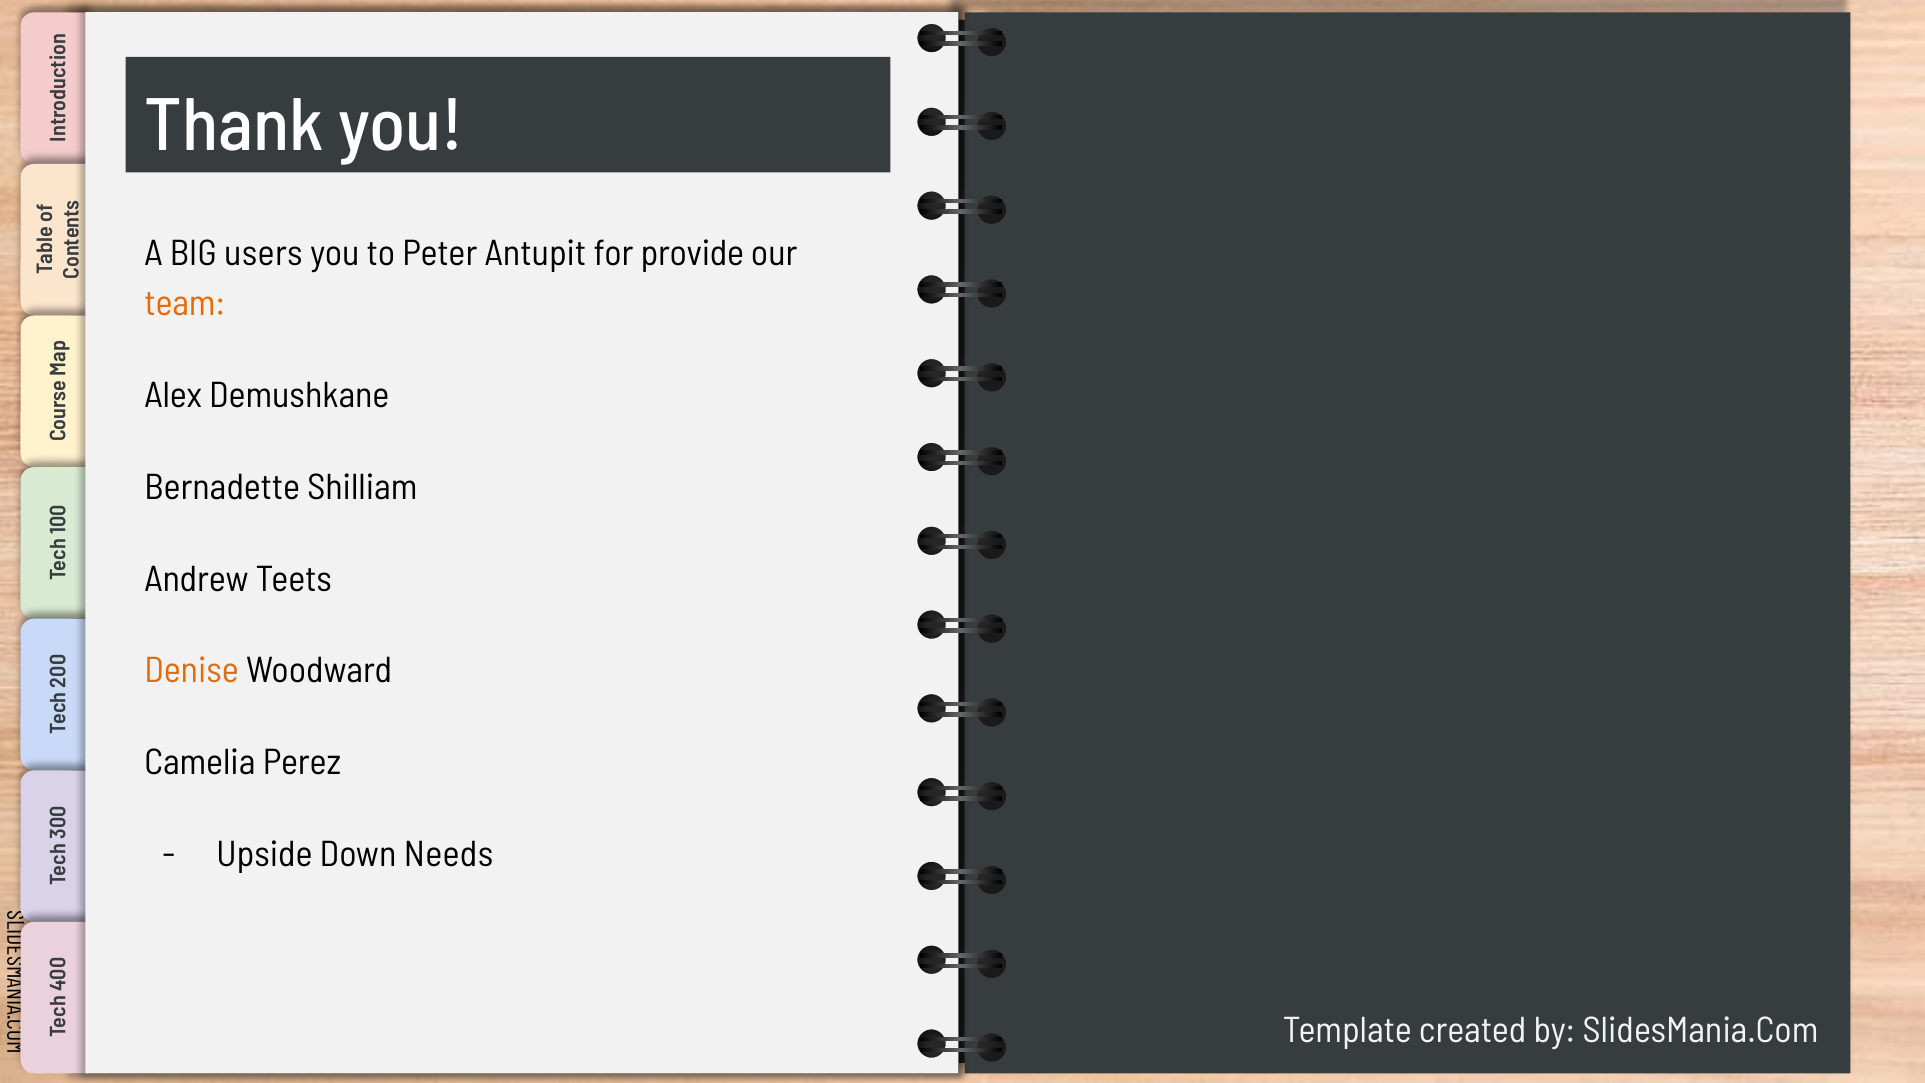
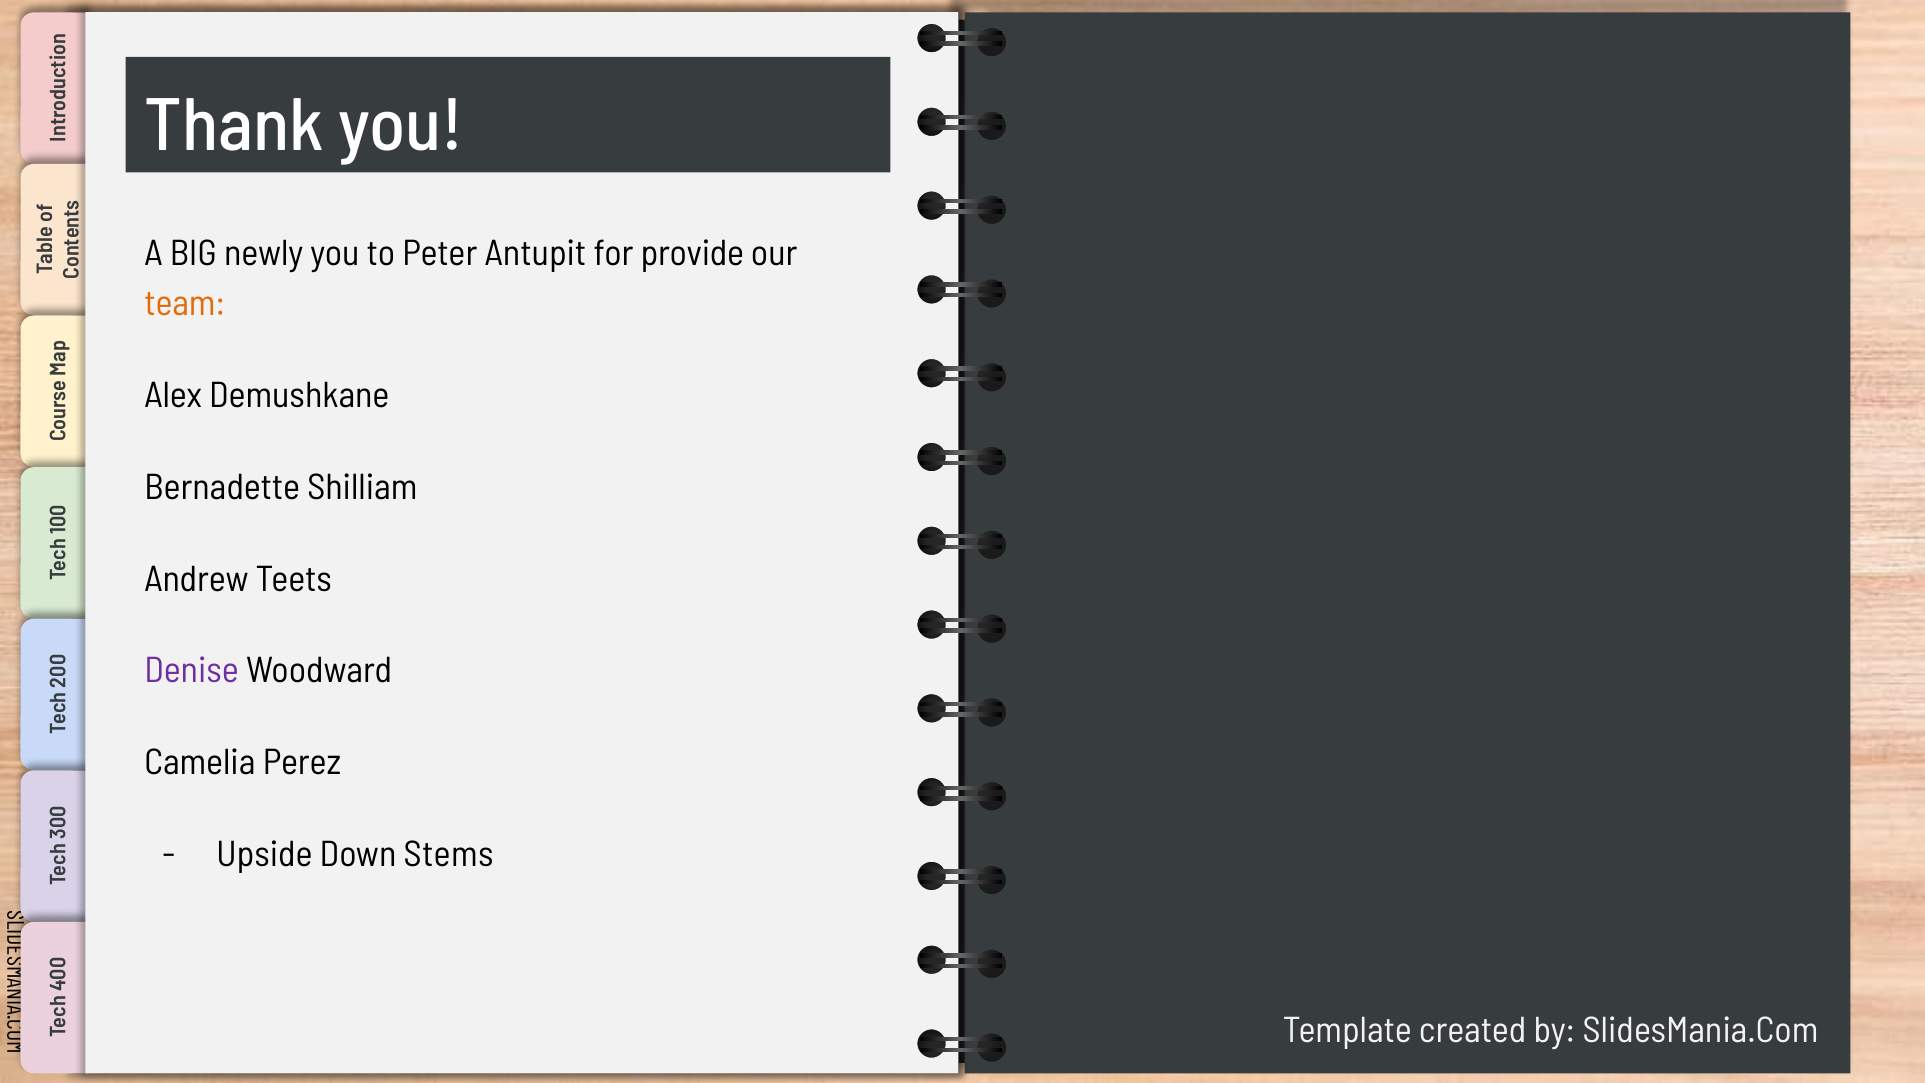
users: users -> newly
Denise colour: orange -> purple
Needs: Needs -> Stems
